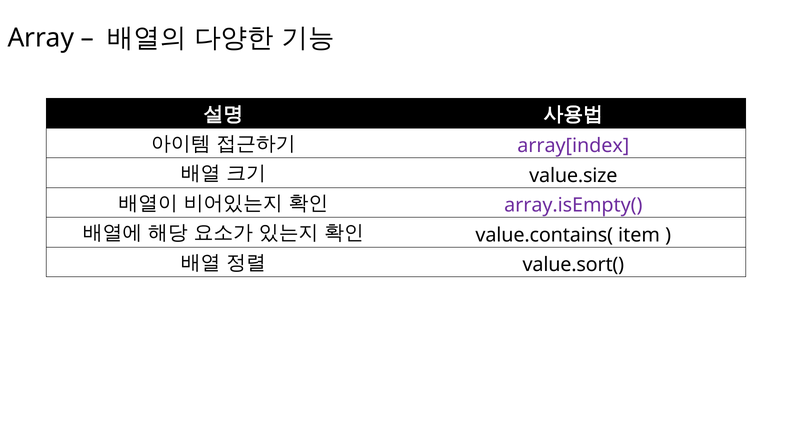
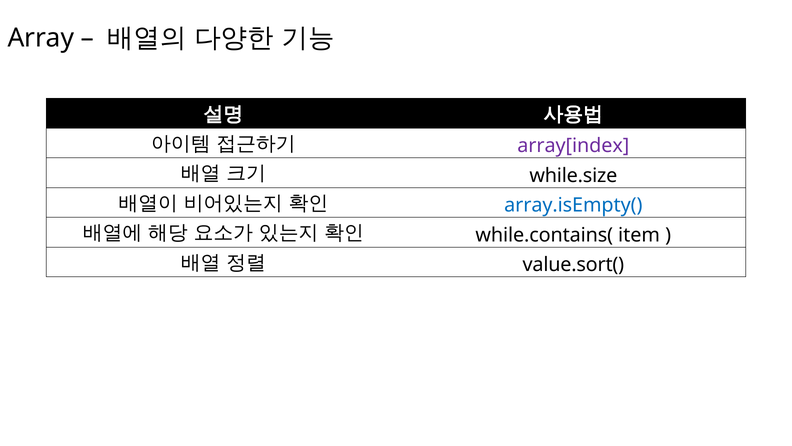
value.size: value.size -> while.size
array.isEmpty( colour: purple -> blue
value.contains(: value.contains( -> while.contains(
